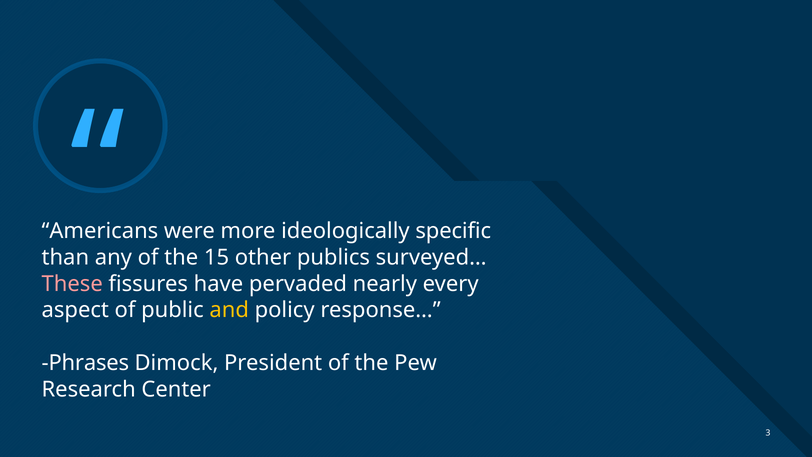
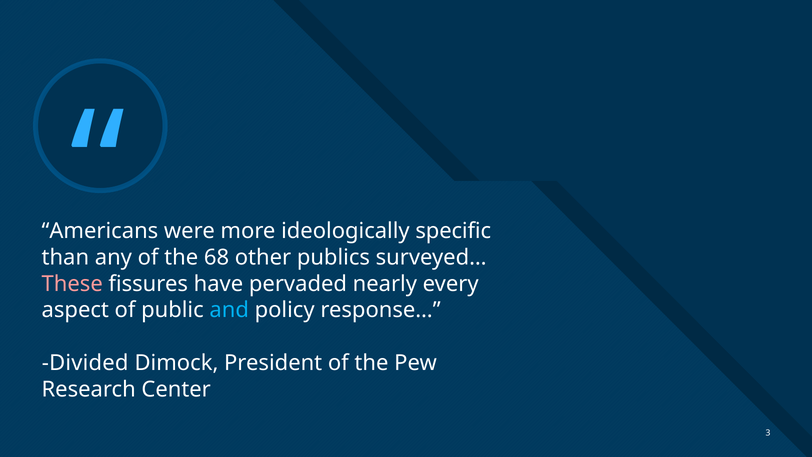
15: 15 -> 68
and colour: yellow -> light blue
Phrases: Phrases -> Divided
